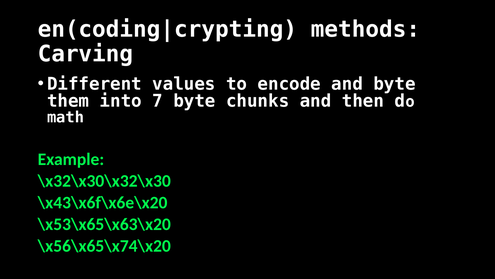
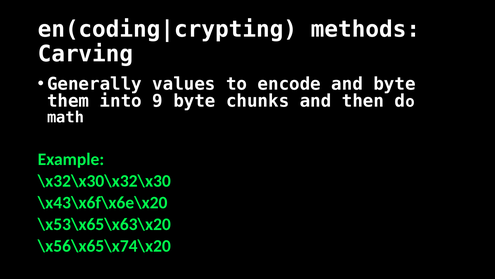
Different: Different -> Generally
7: 7 -> 9
